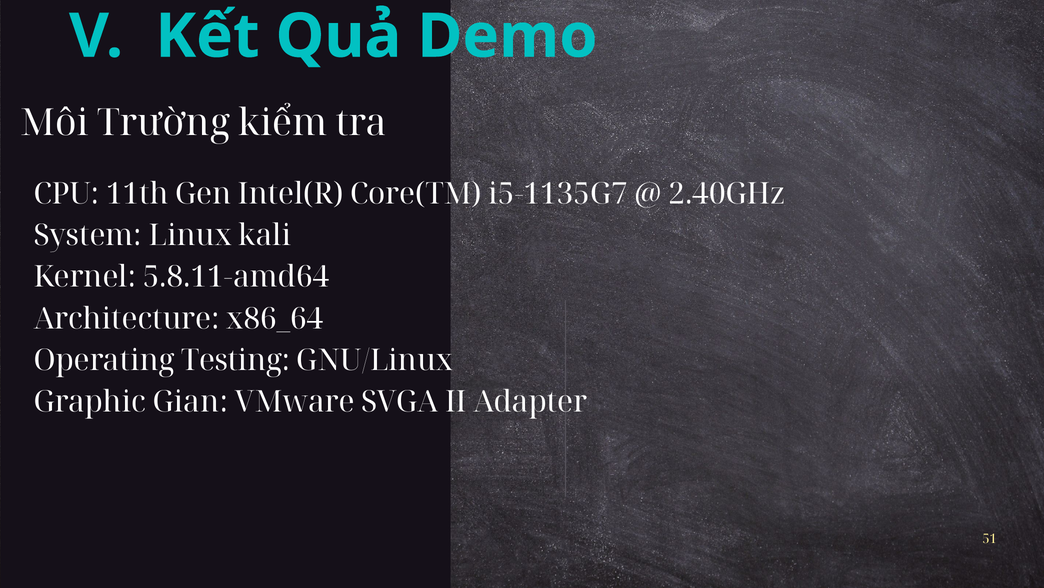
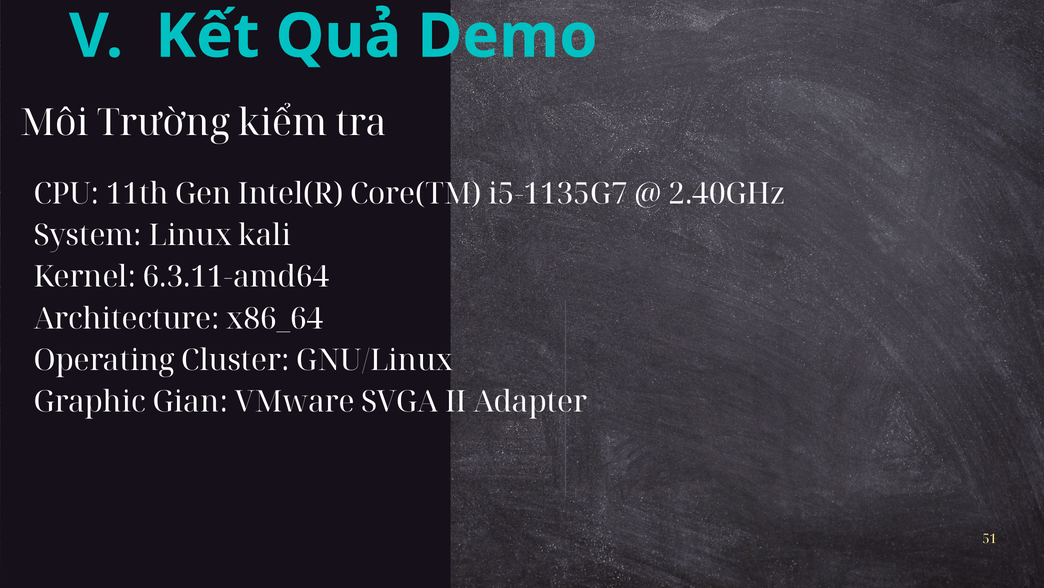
5.8.11-amd64: 5.8.11-amd64 -> 6.3.11-amd64
Testing: Testing -> Cluster
